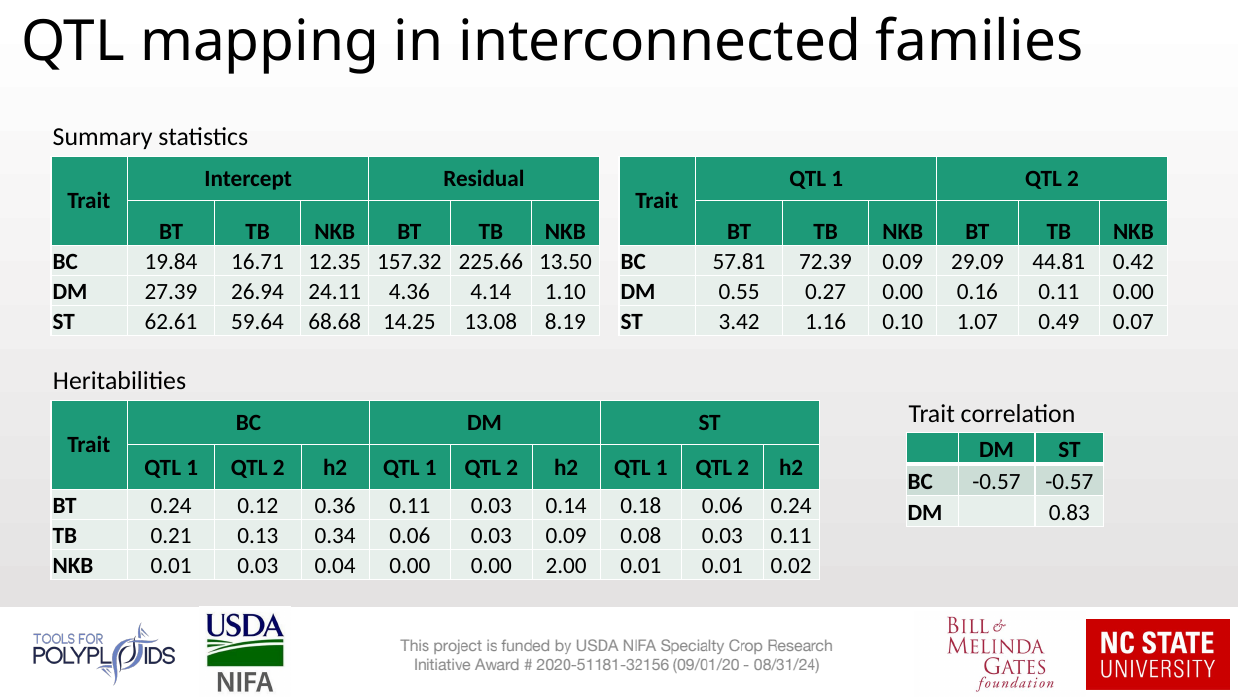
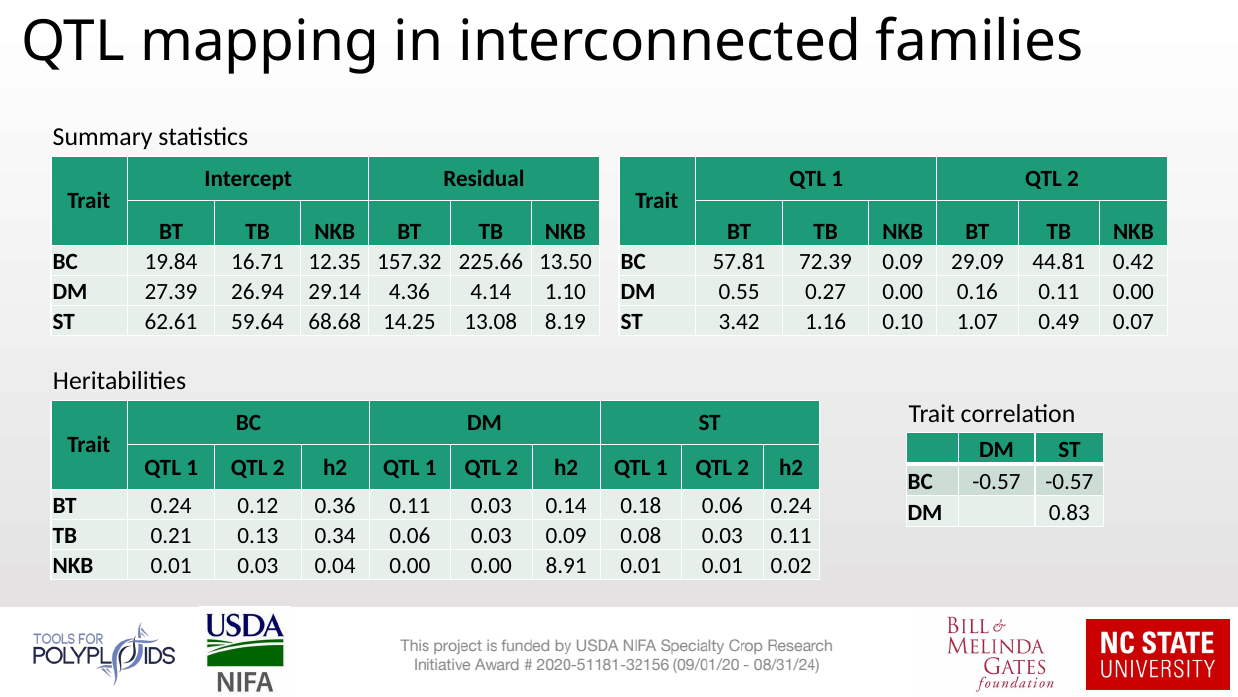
24.11: 24.11 -> 29.14
2.00: 2.00 -> 8.91
